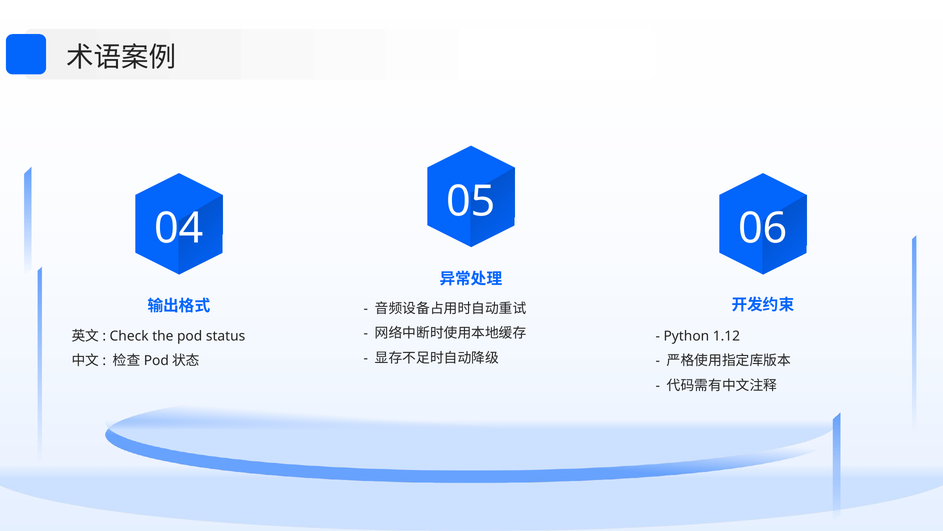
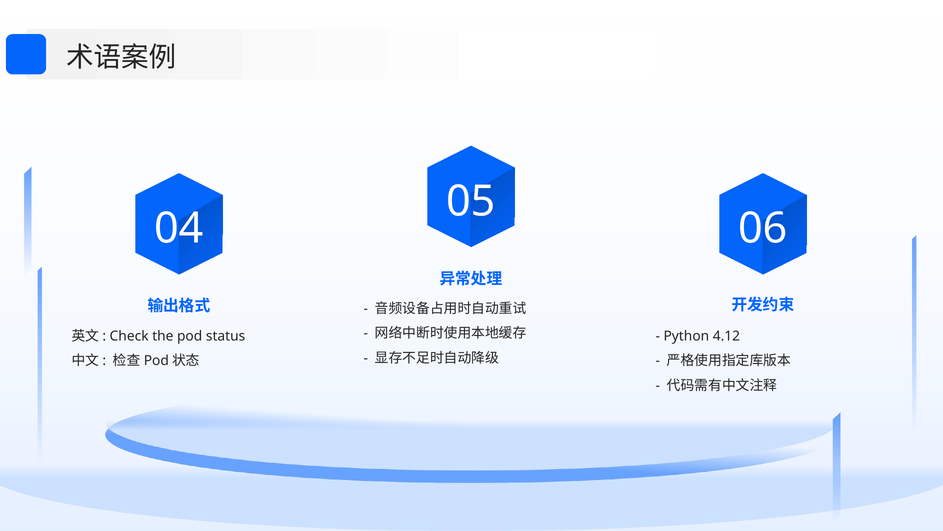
1.12: 1.12 -> 4.12
